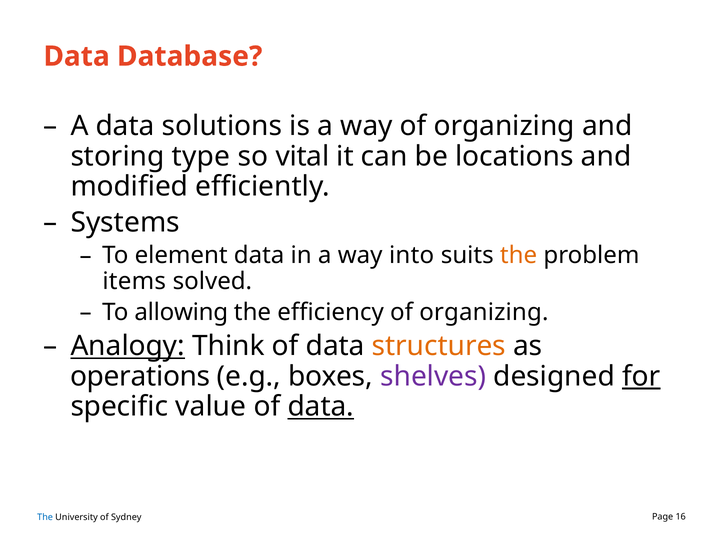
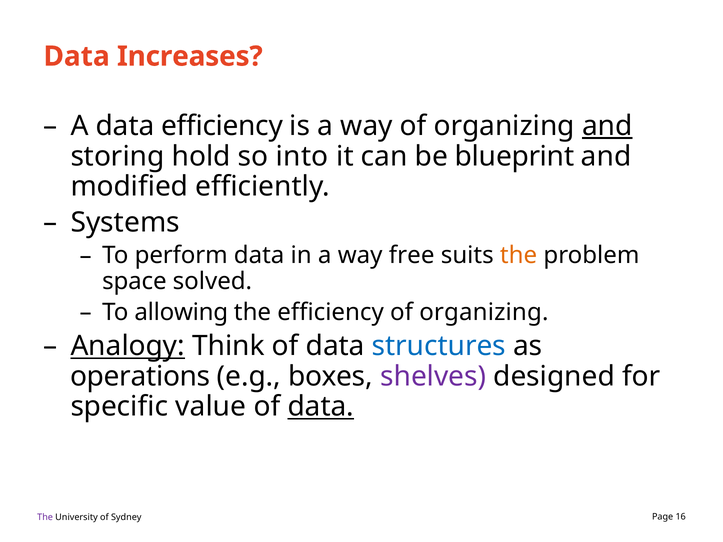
Database: Database -> Increases
data solutions: solutions -> efficiency
and at (607, 126) underline: none -> present
type: type -> hold
vital: vital -> into
locations: locations -> blueprint
element: element -> perform
into: into -> free
items: items -> space
structures colour: orange -> blue
for underline: present -> none
The at (45, 518) colour: blue -> purple
